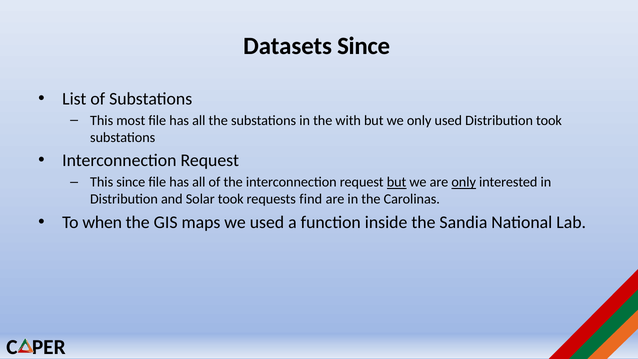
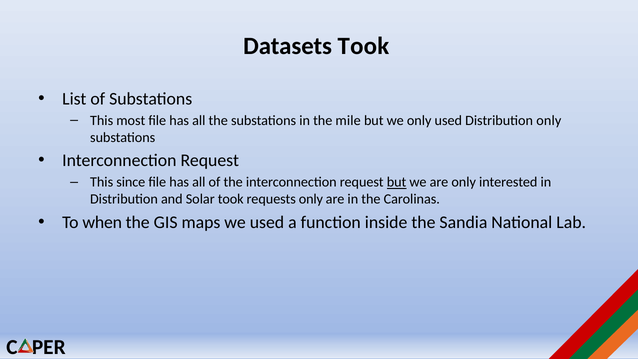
Datasets Since: Since -> Took
with: with -> mile
Distribution took: took -> only
only at (464, 182) underline: present -> none
requests find: find -> only
